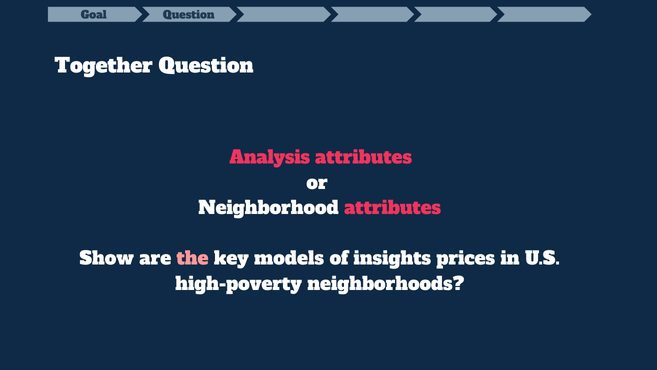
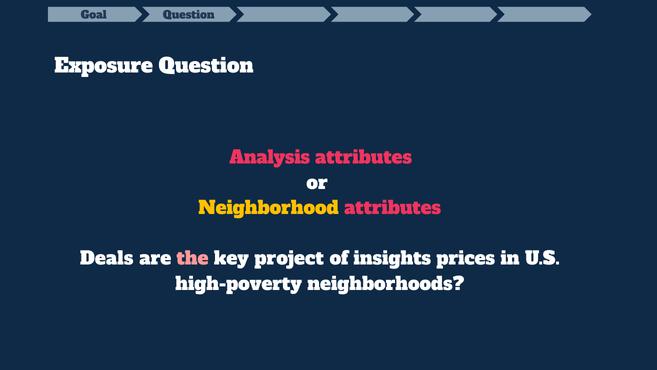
Together: Together -> Exposure
Neighborhood colour: white -> yellow
Show: Show -> Deals
models: models -> project
